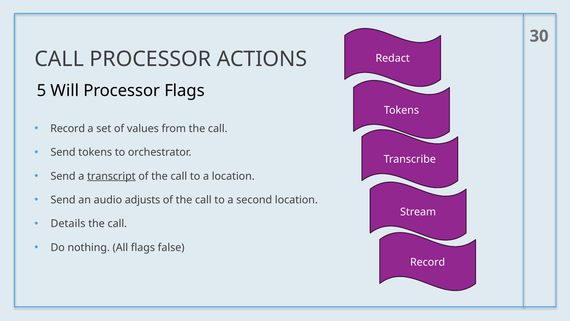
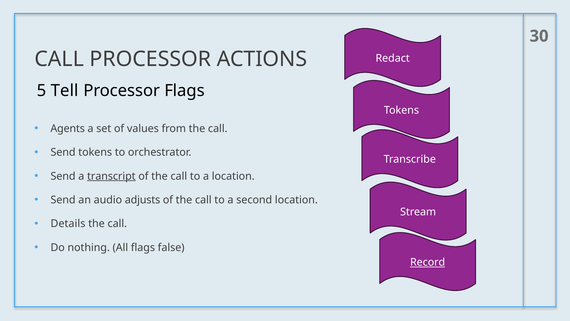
Will: Will -> Tell
Record at (68, 128): Record -> Agents
Record at (428, 262) underline: none -> present
